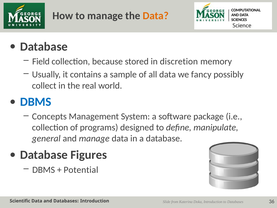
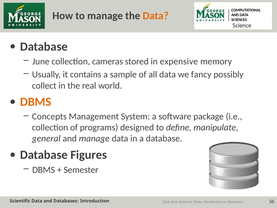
Field: Field -> June
because: because -> cameras
discretion: discretion -> expensive
DBMS at (36, 102) colour: blue -> orange
Potential: Potential -> Semester
